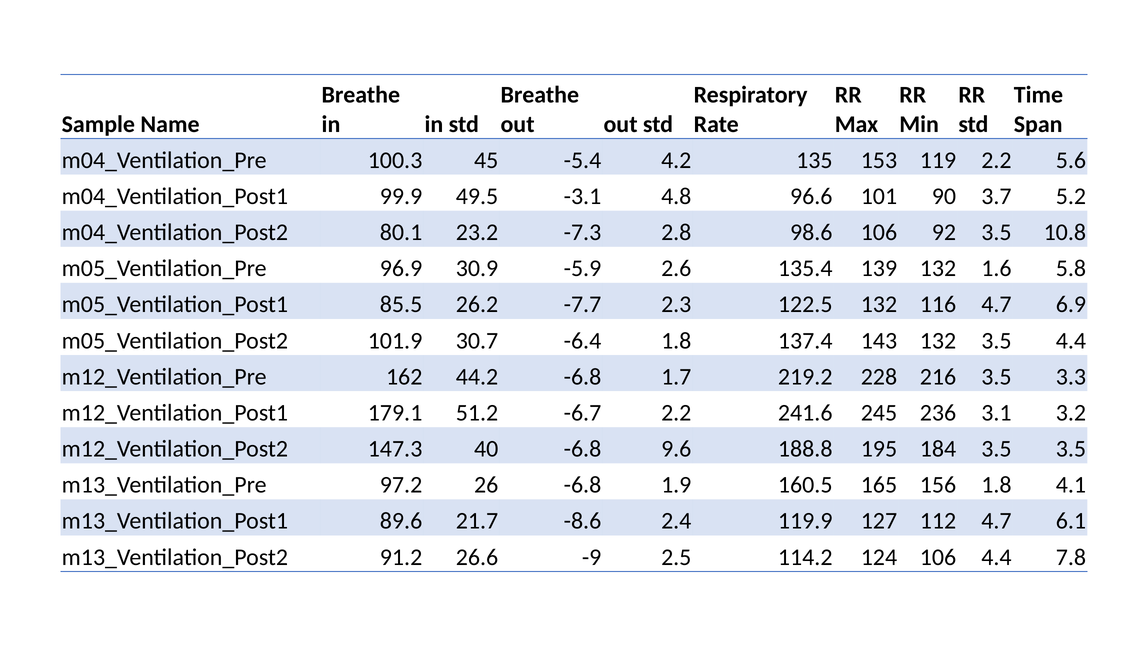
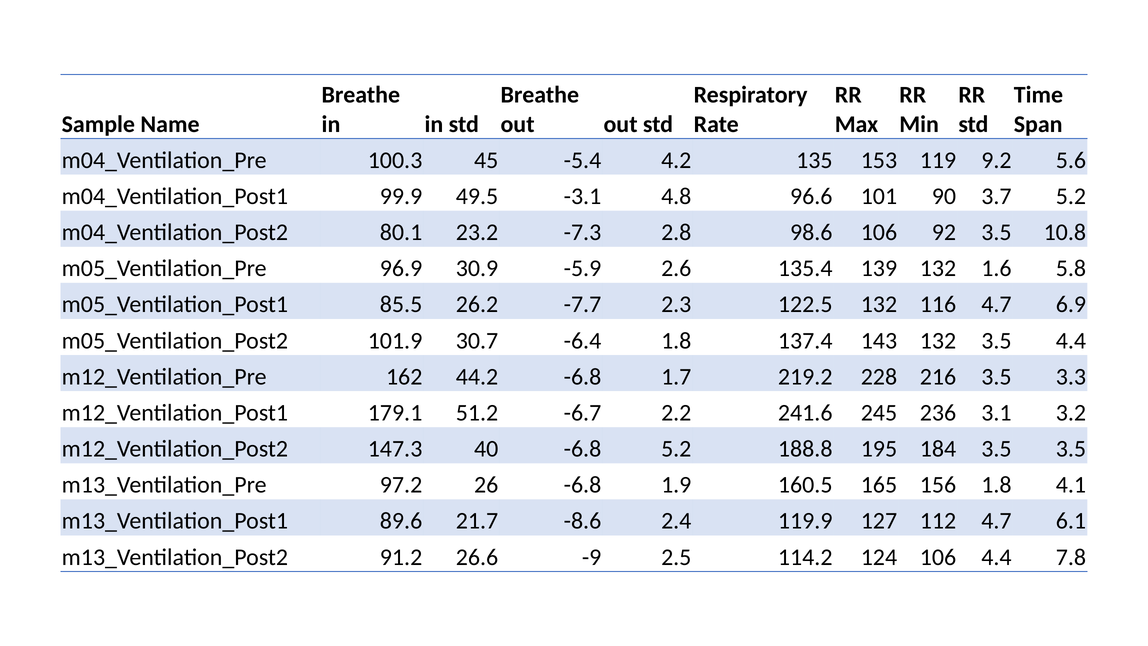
119 2.2: 2.2 -> 9.2
-6.8 9.6: 9.6 -> 5.2
